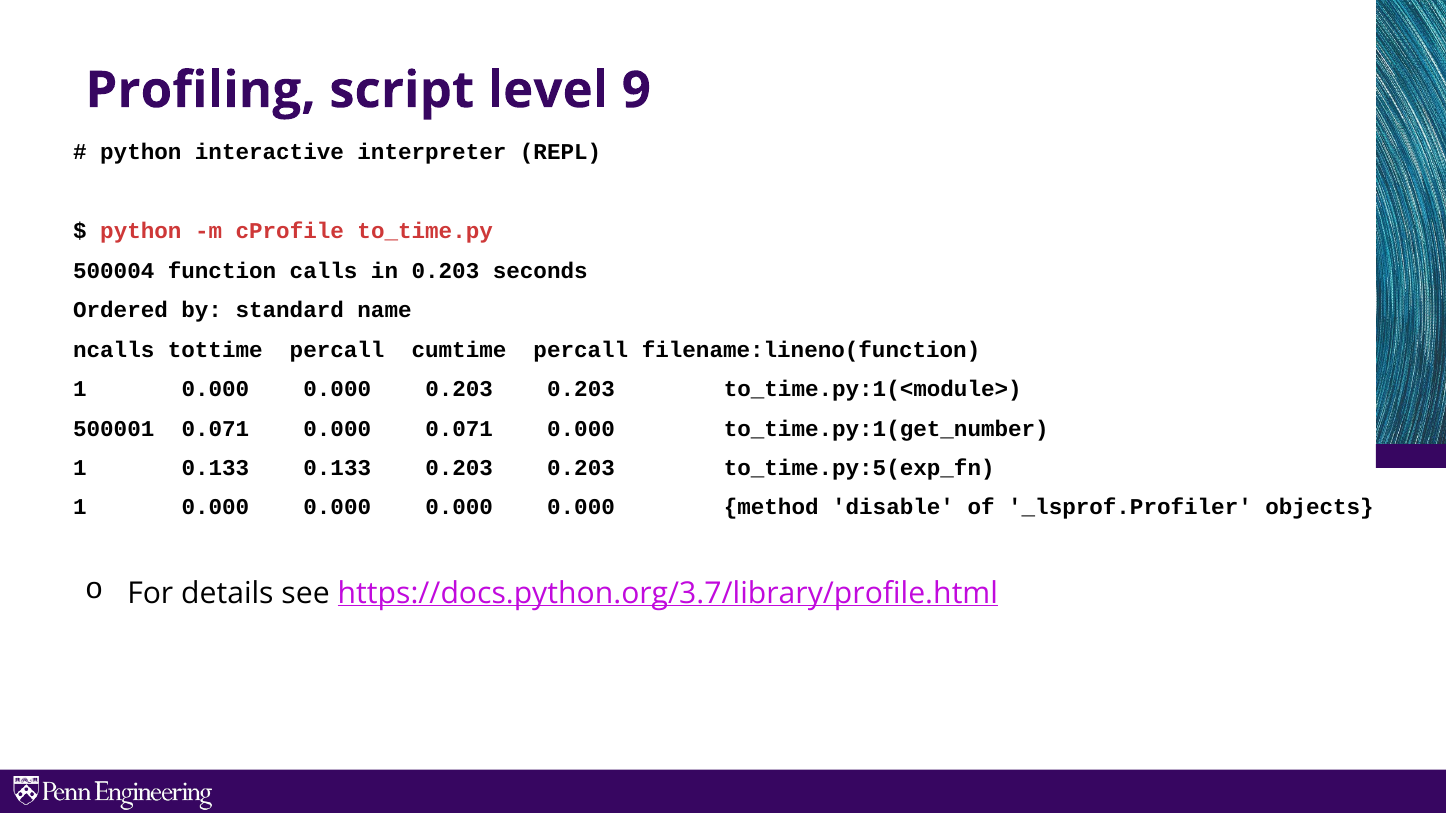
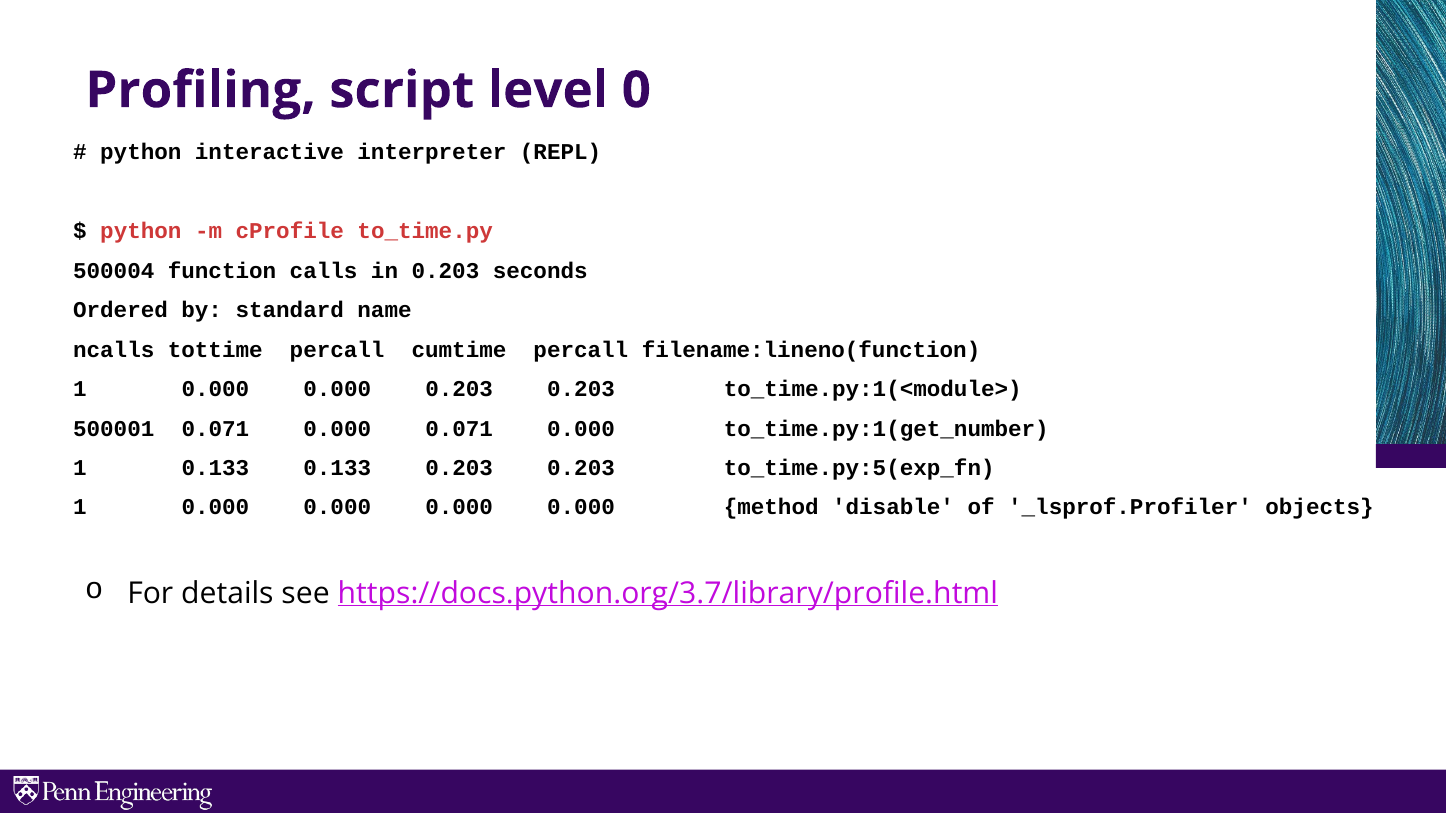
9: 9 -> 0
